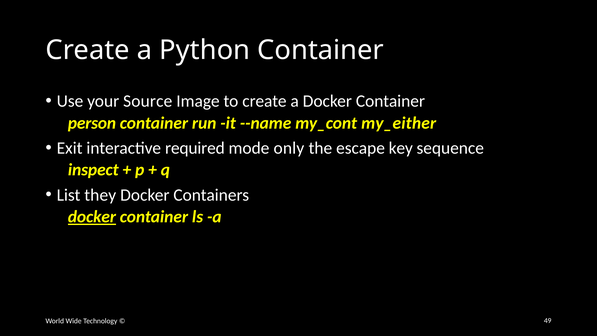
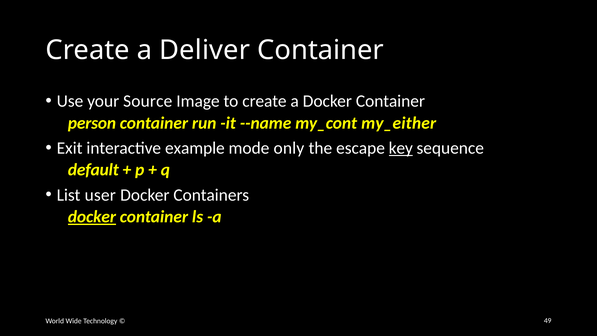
Python: Python -> Deliver
required: required -> example
key underline: none -> present
inspect: inspect -> default
they: they -> user
